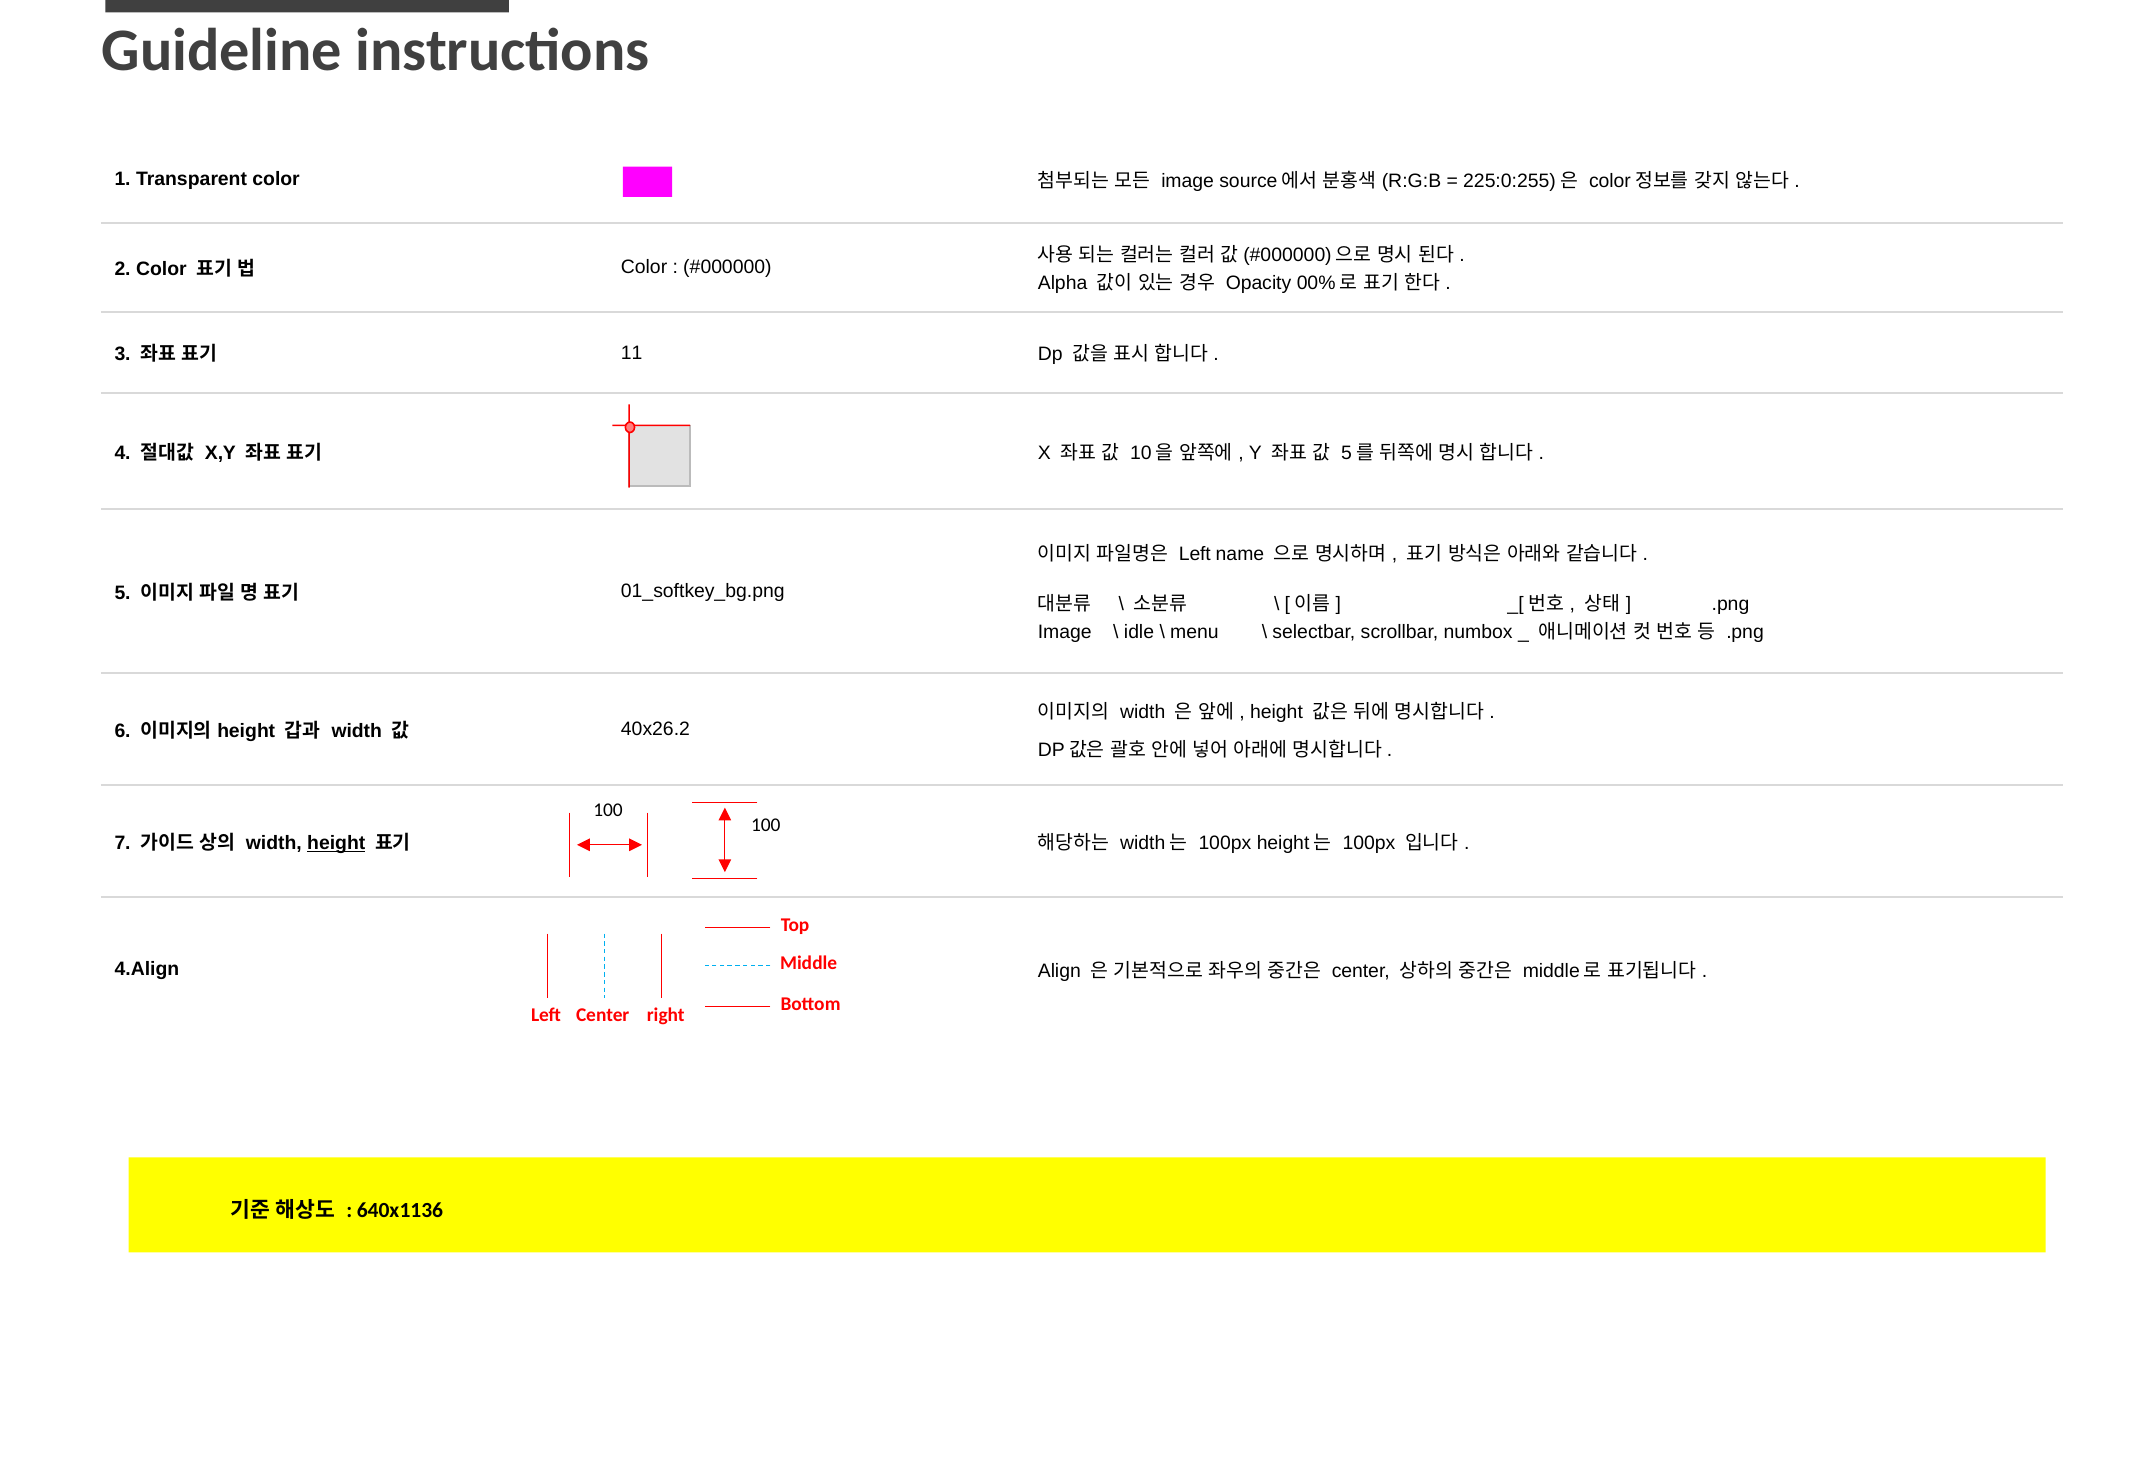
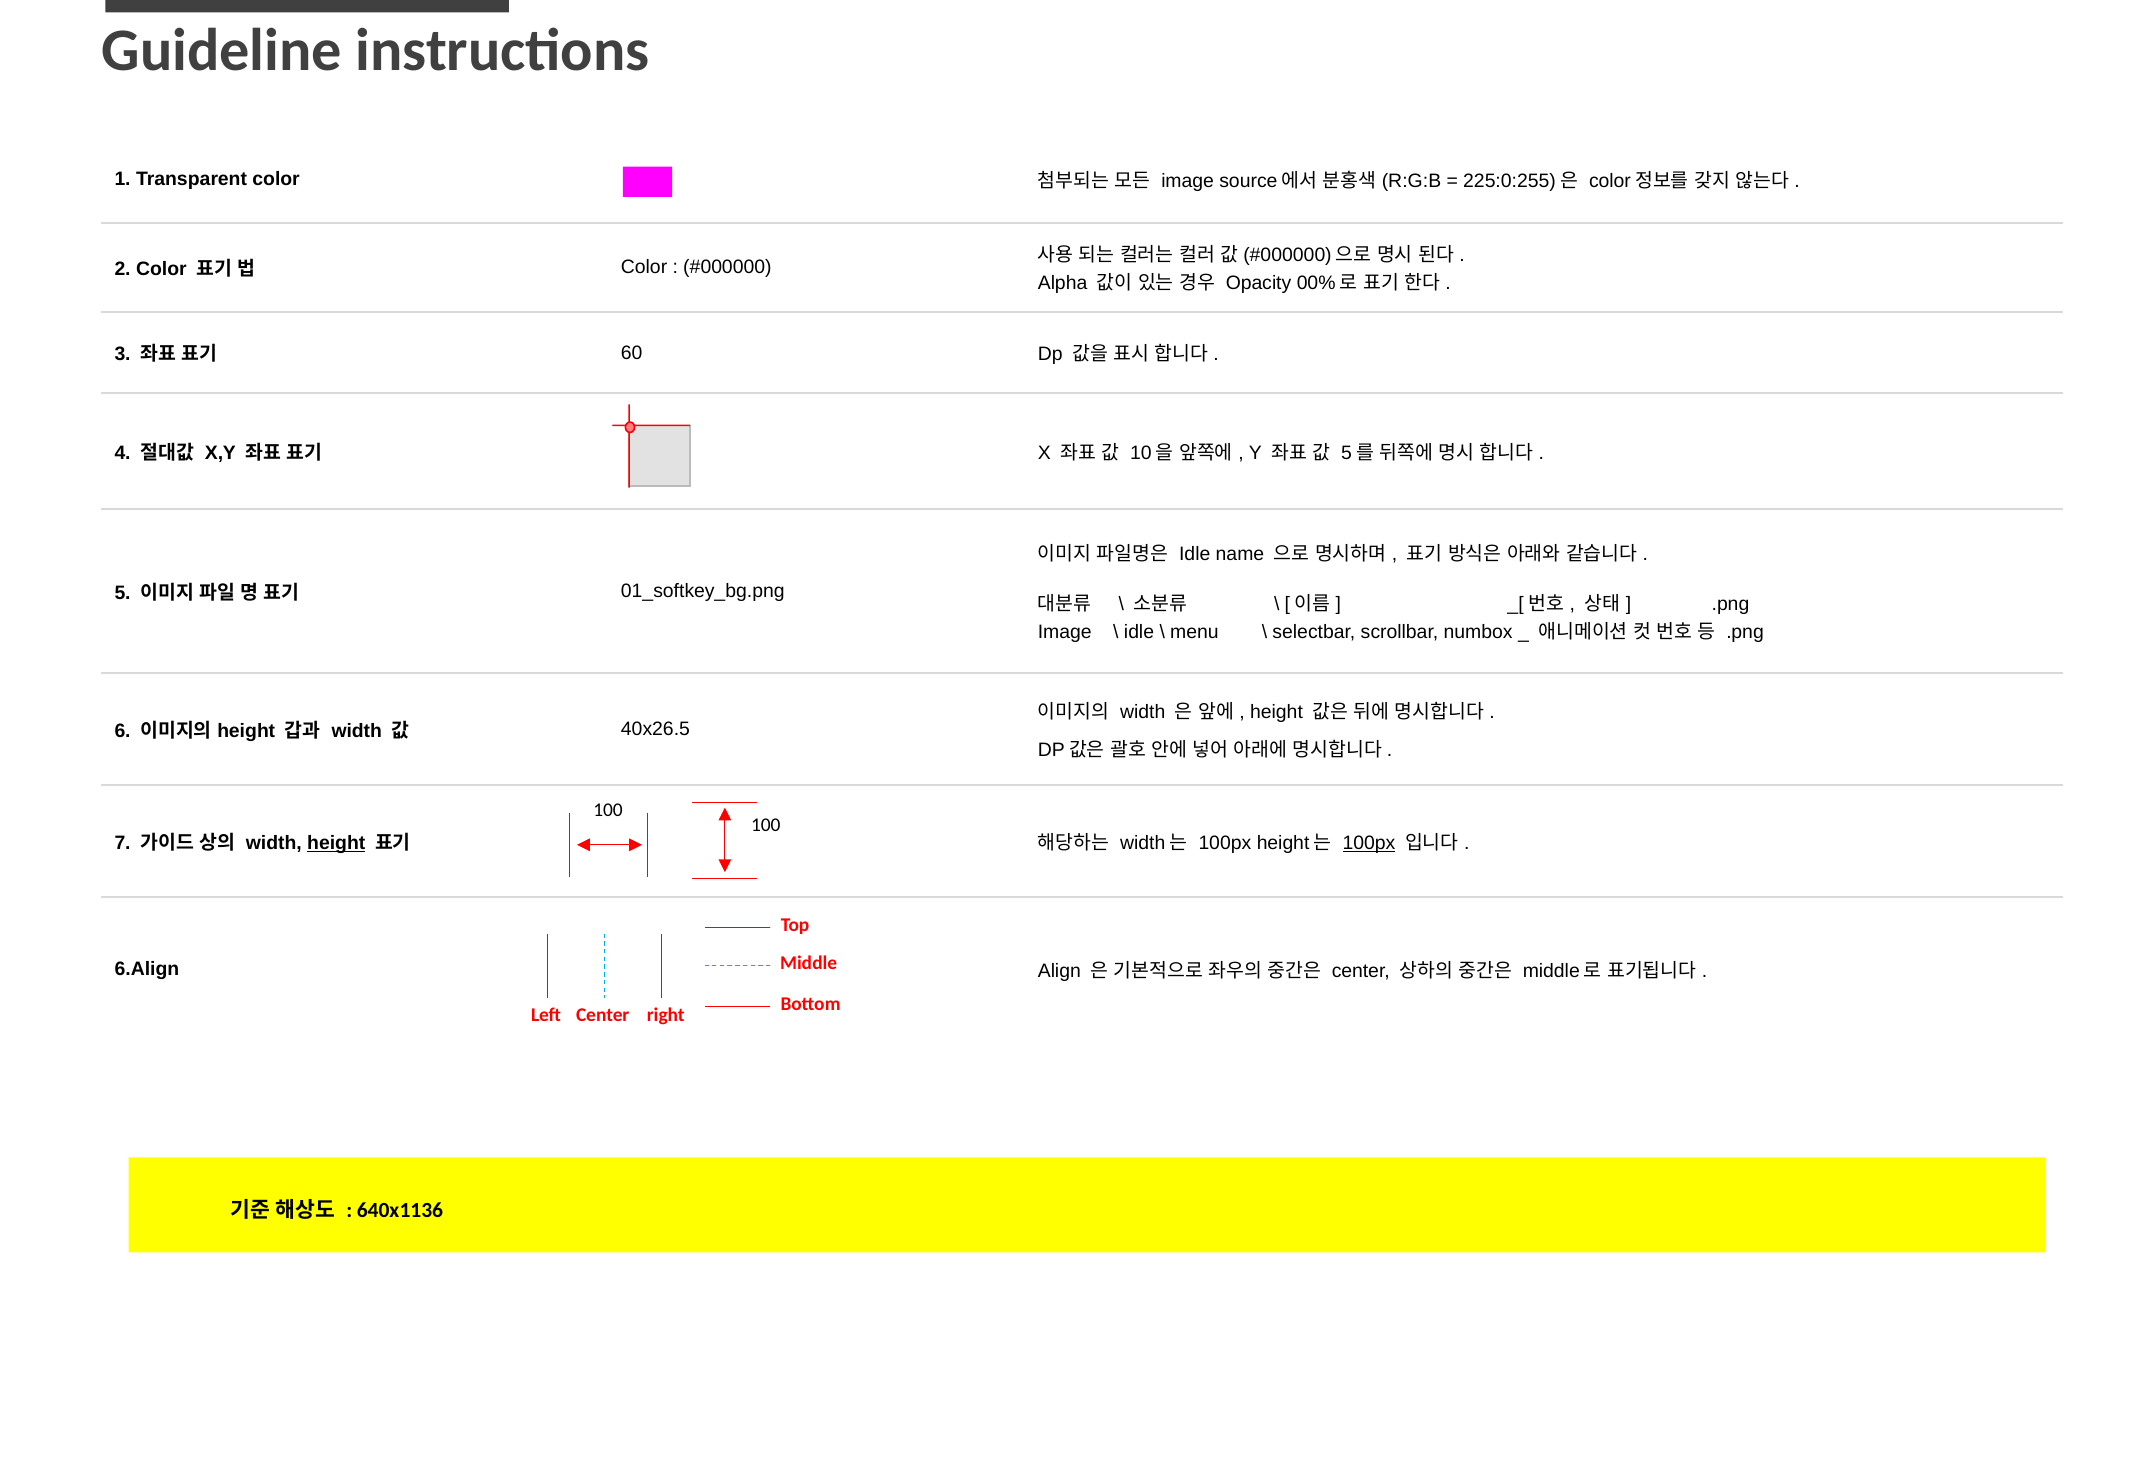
11: 11 -> 60
Left at (1195, 554): Left -> Idle
40x26.2: 40x26.2 -> 40x26.5
100px at (1369, 843) underline: none -> present
4.Align: 4.Align -> 6.Align
